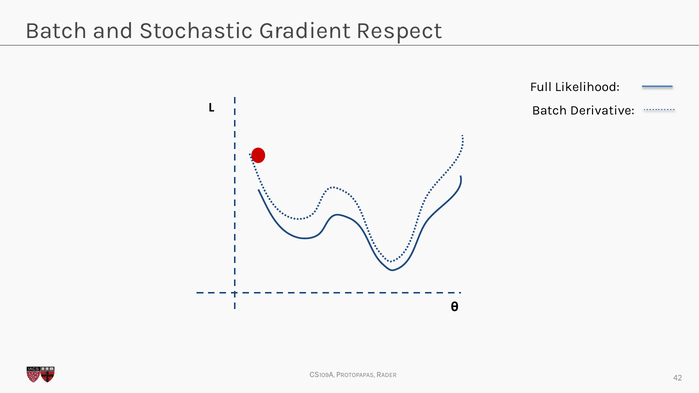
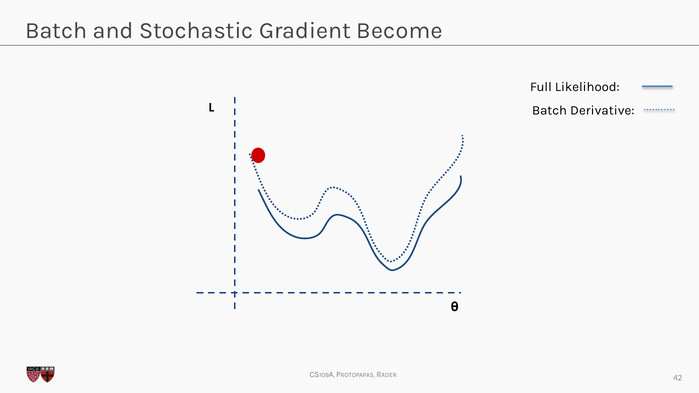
Respect: Respect -> Become
